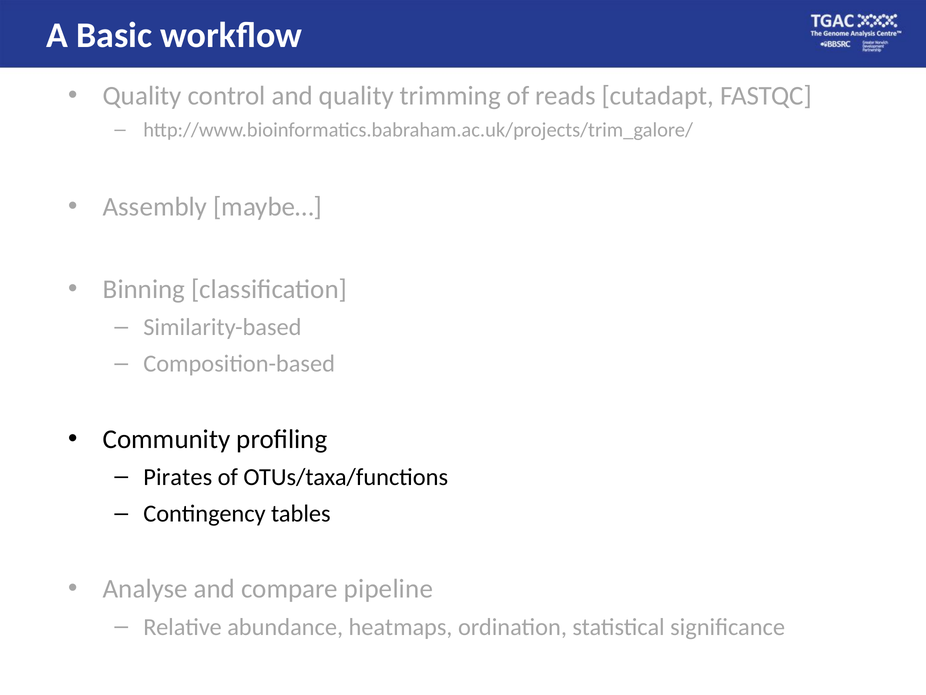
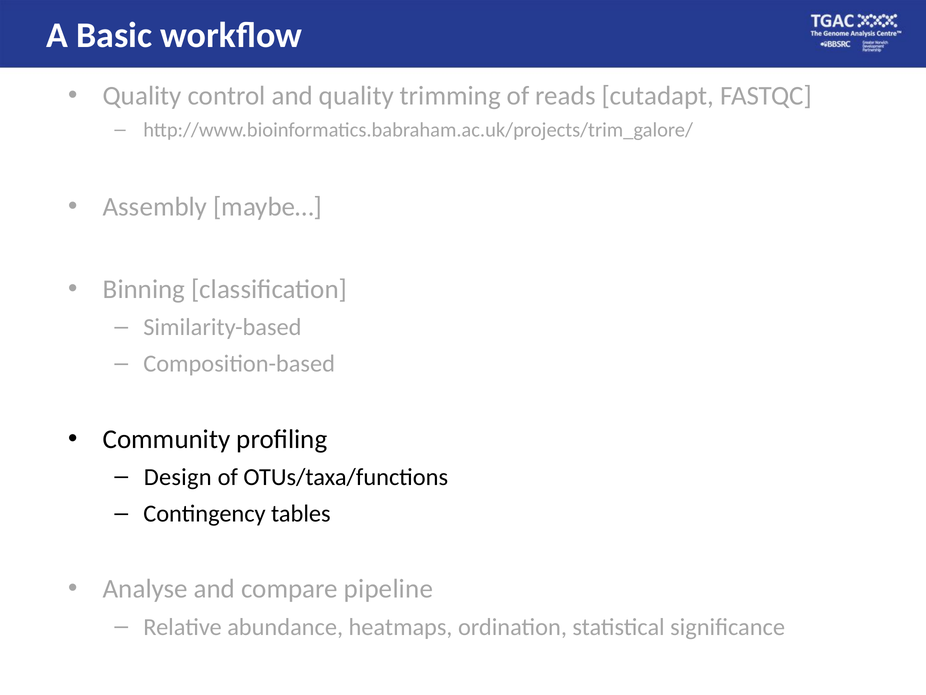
Pirates: Pirates -> Design
